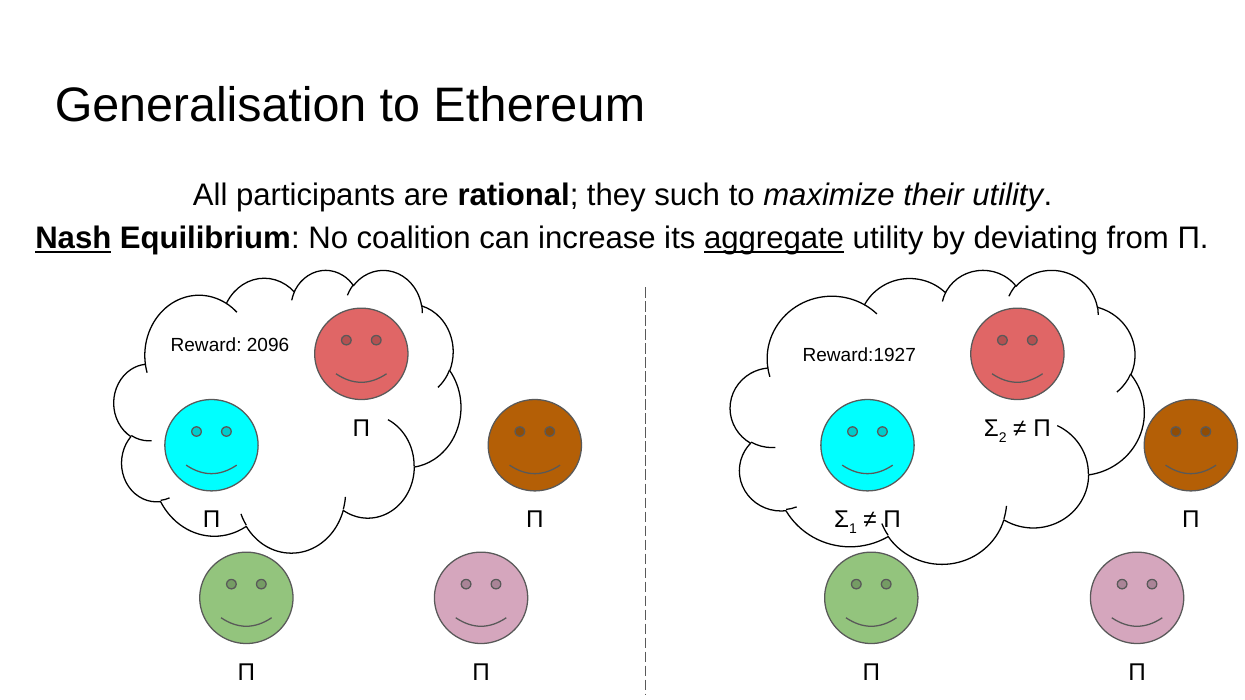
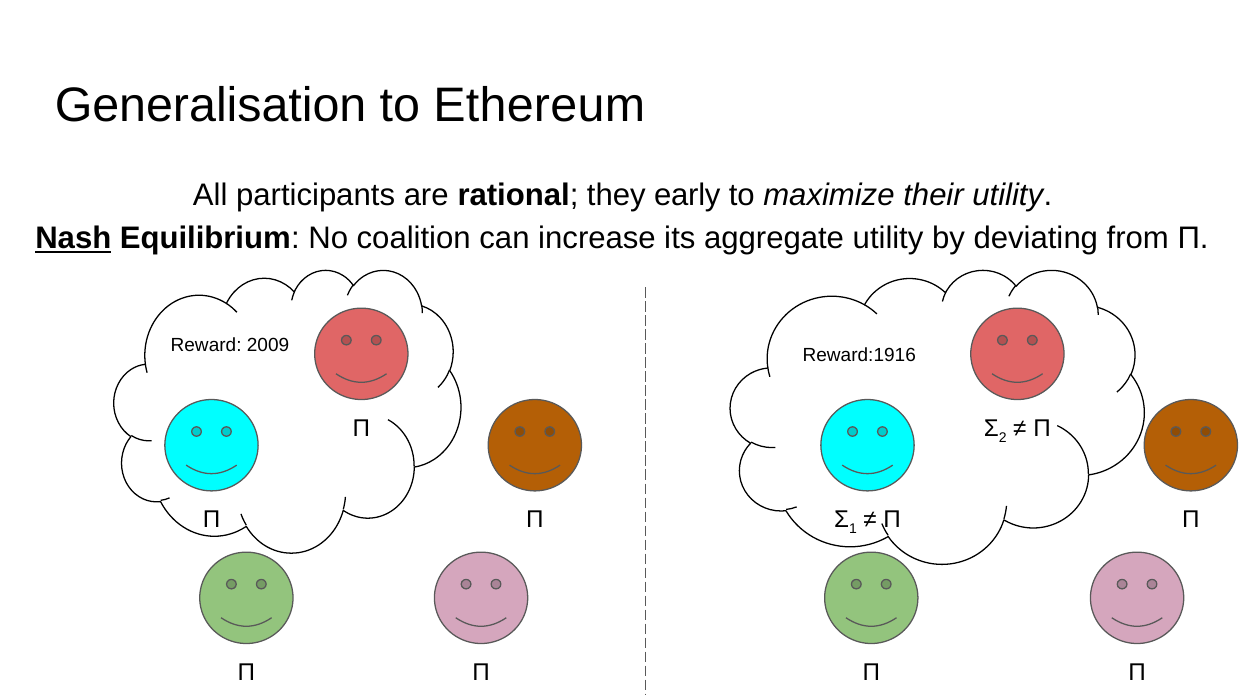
such: such -> early
aggregate underline: present -> none
2096: 2096 -> 2009
Reward:1927: Reward:1927 -> Reward:1916
